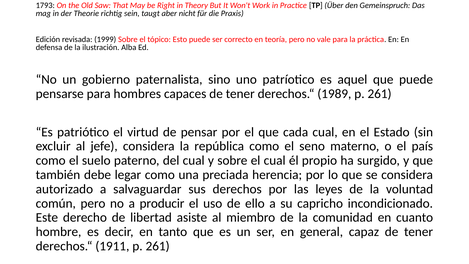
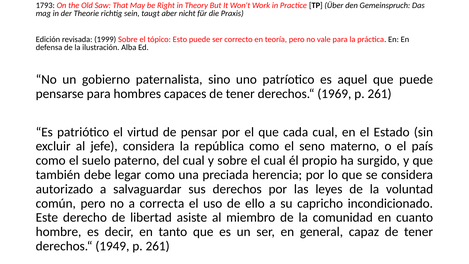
1989: 1989 -> 1969
producir: producir -> correcta
1911: 1911 -> 1949
